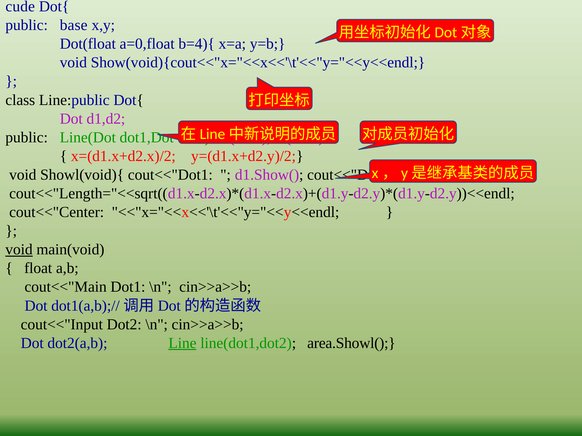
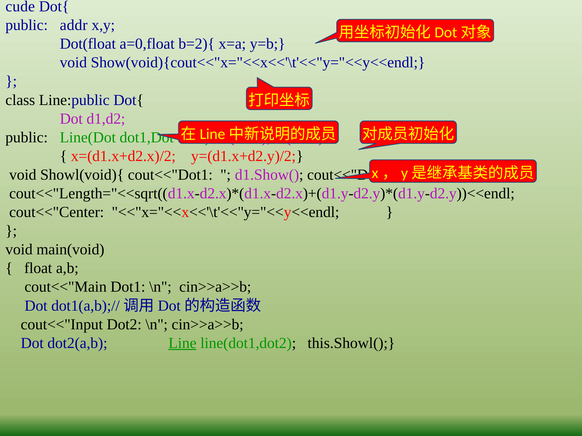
base: base -> addr
b=4){: b=4){ -> b=2){
void at (19, 250) underline: present -> none
area.Showl(: area.Showl( -> this.Showl(
